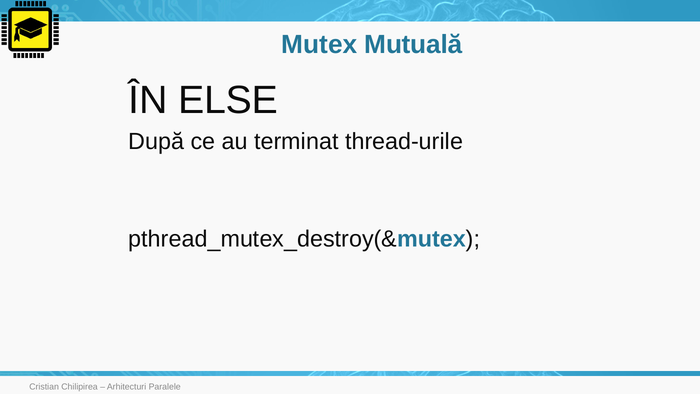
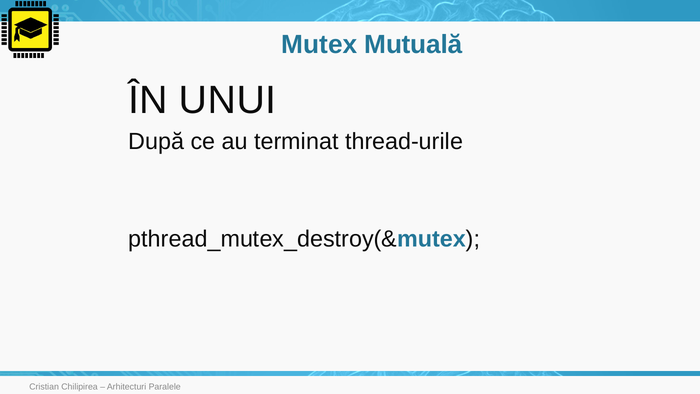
ELSE: ELSE -> UNUI
